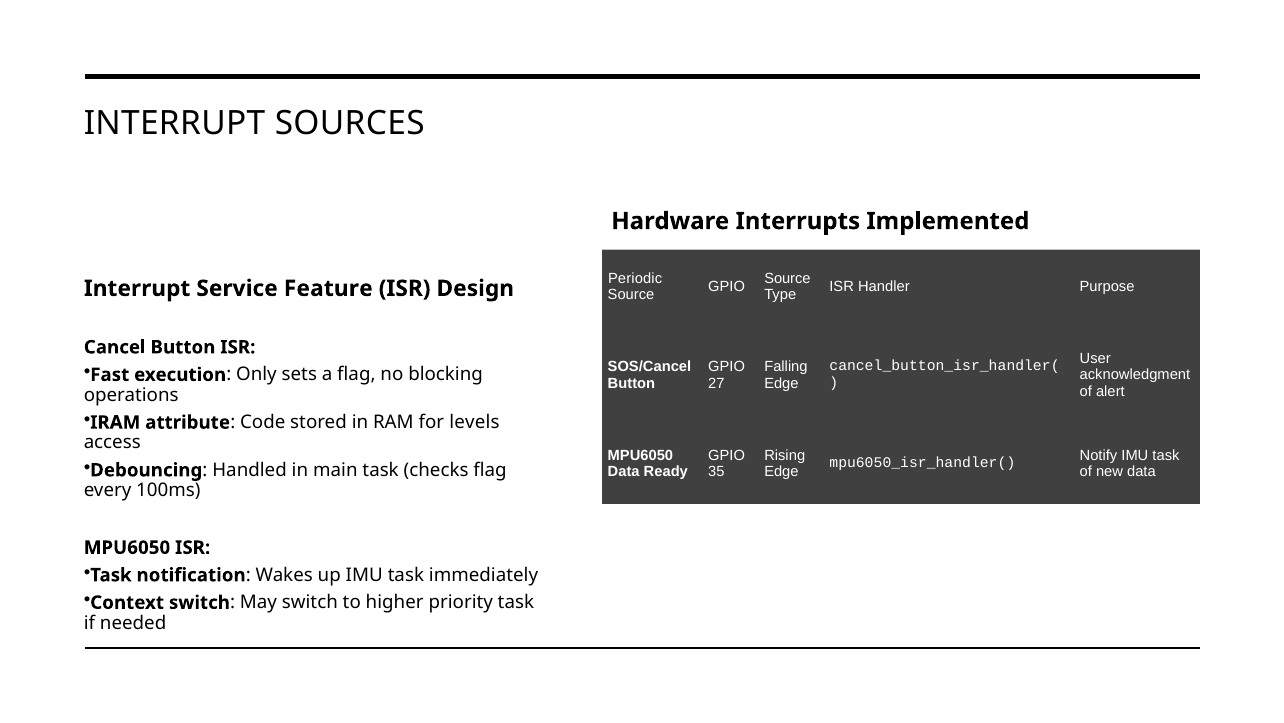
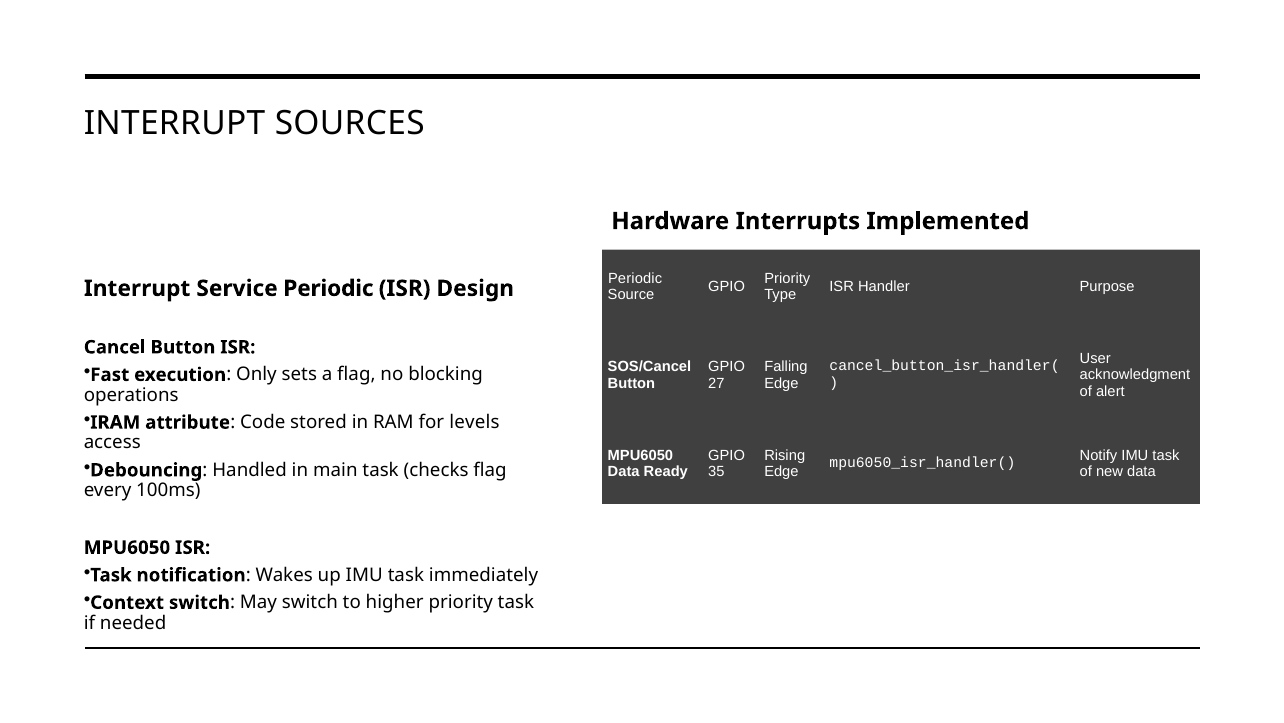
Source at (787, 278): Source -> Priority
Service Feature: Feature -> Periodic
